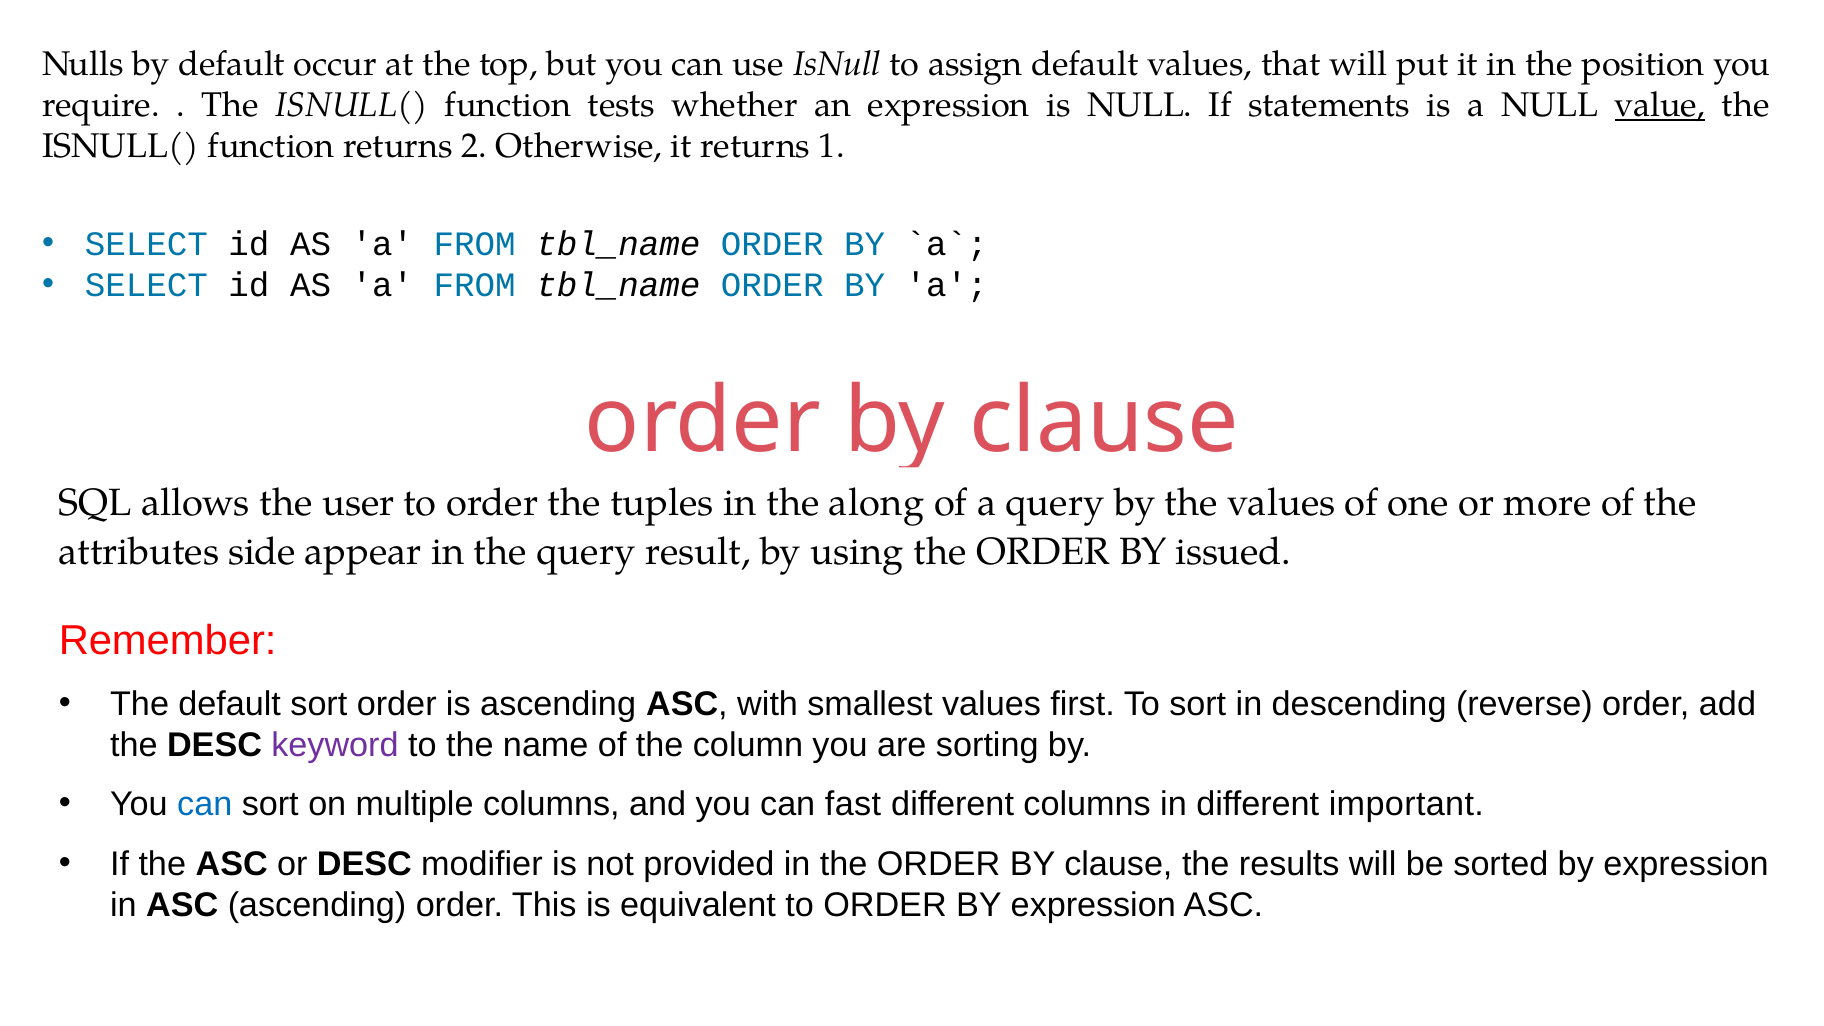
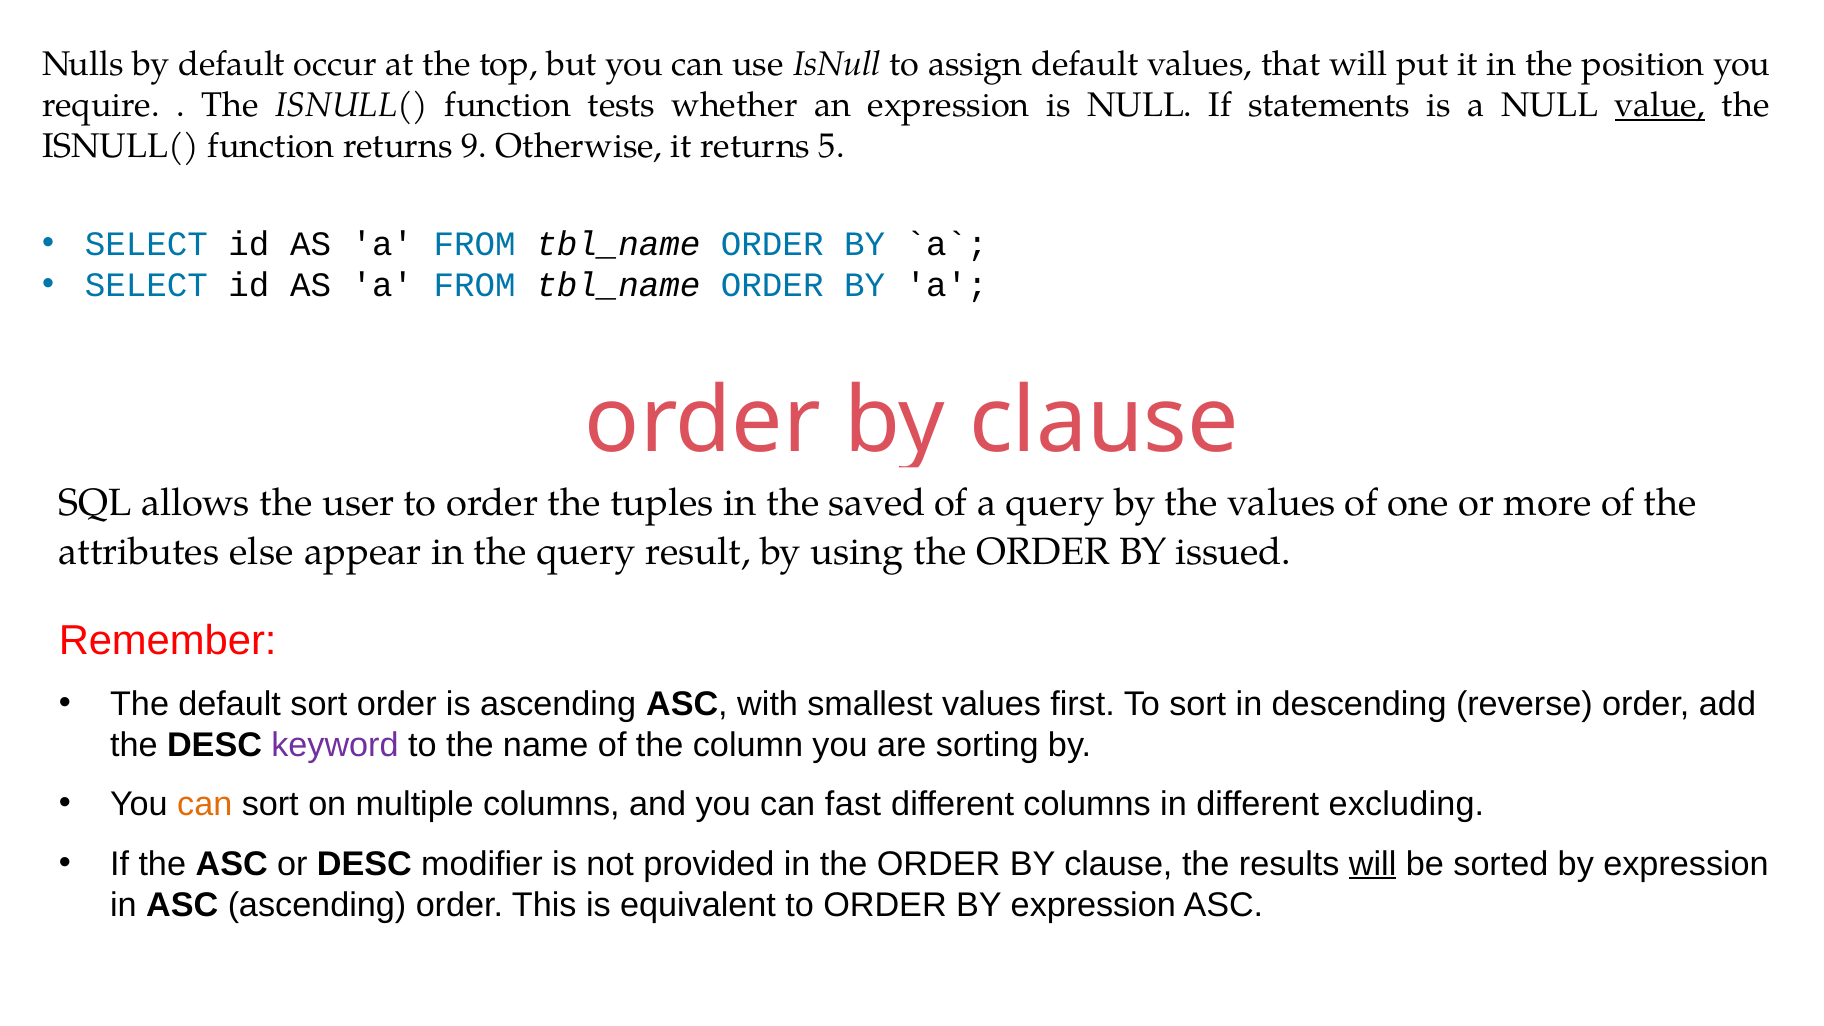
2: 2 -> 9
1: 1 -> 5
along: along -> saved
side: side -> else
can at (205, 804) colour: blue -> orange
important: important -> excluding
will at (1373, 864) underline: none -> present
